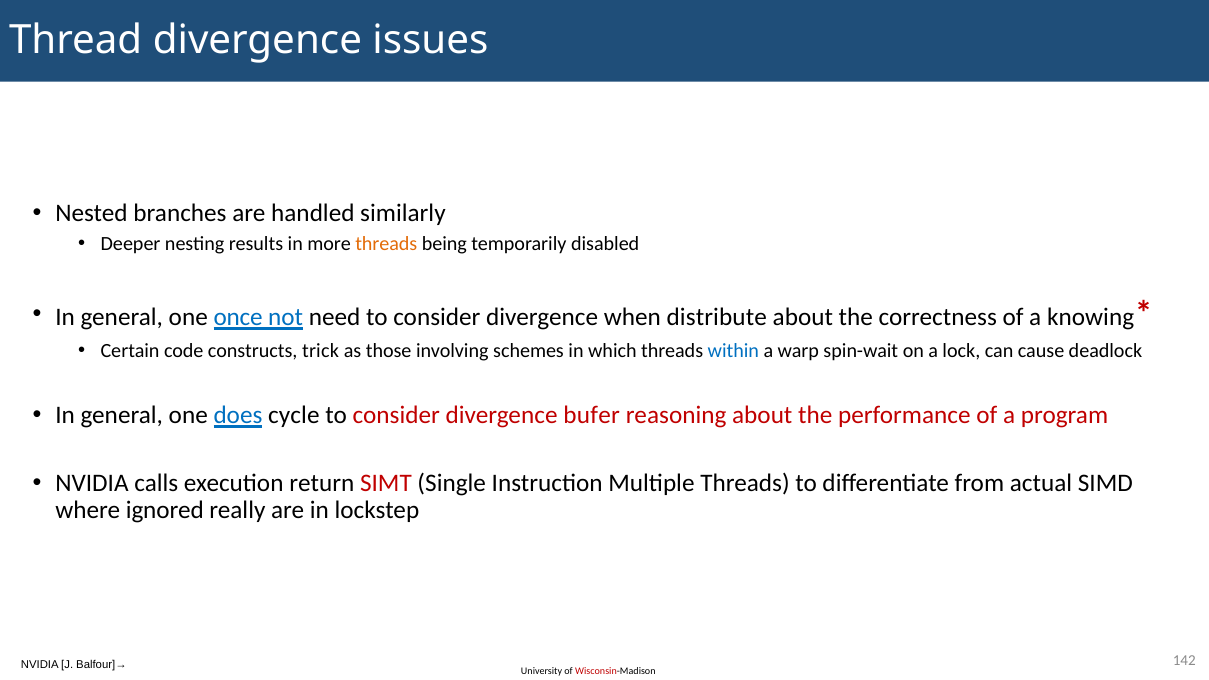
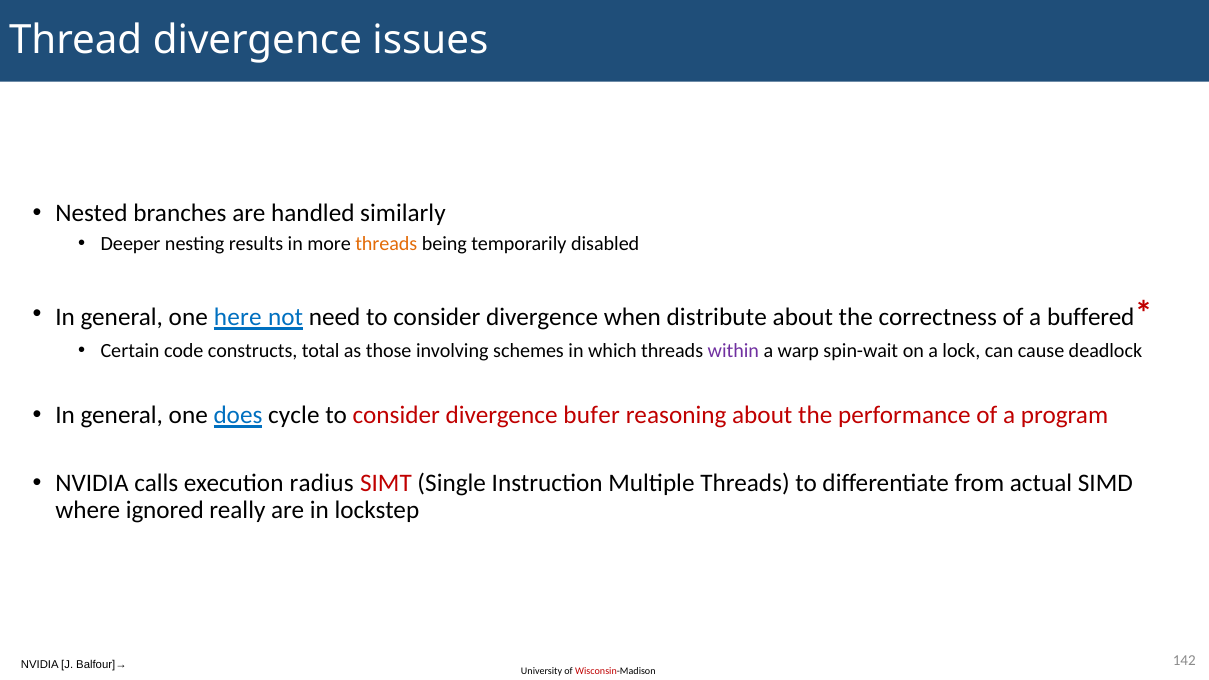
once: once -> here
knowing: knowing -> buffered
trick: trick -> total
within colour: blue -> purple
return: return -> radius
